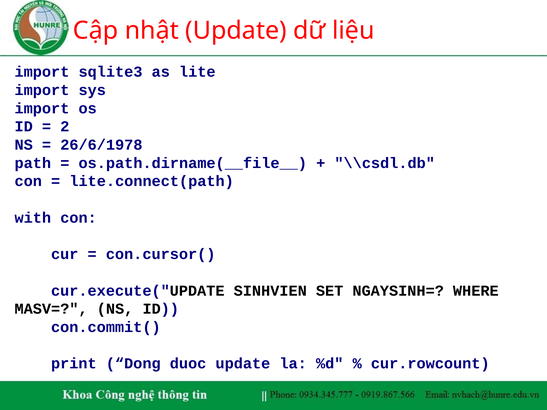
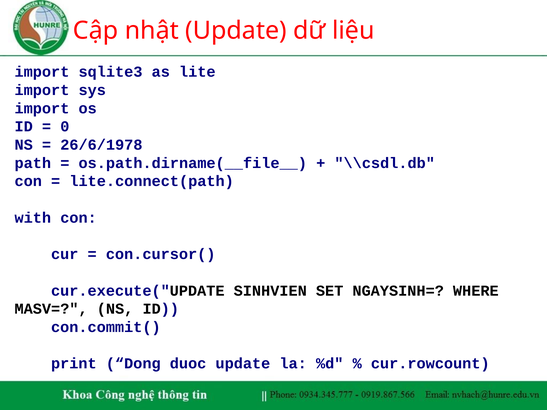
2: 2 -> 0
